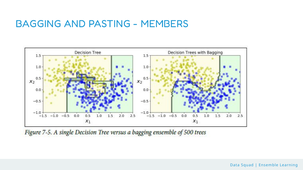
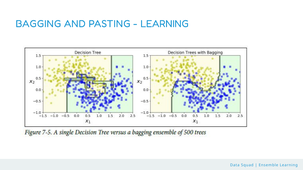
MEMBERS at (165, 24): MEMBERS -> LEARNING
